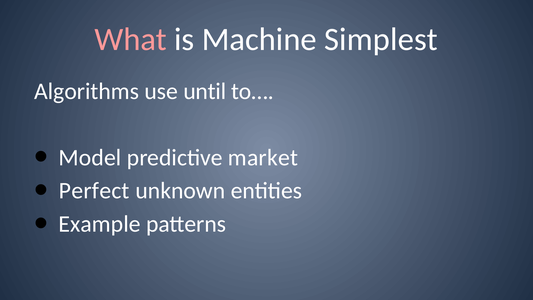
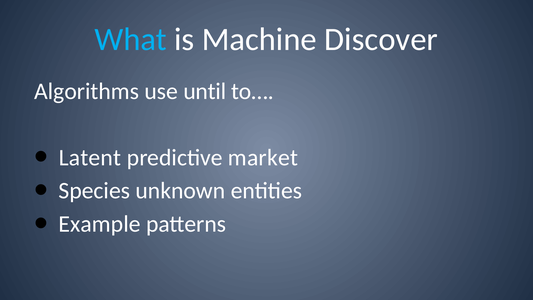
What colour: pink -> light blue
Simplest: Simplest -> Discover
Model: Model -> Latent
Perfect: Perfect -> Species
